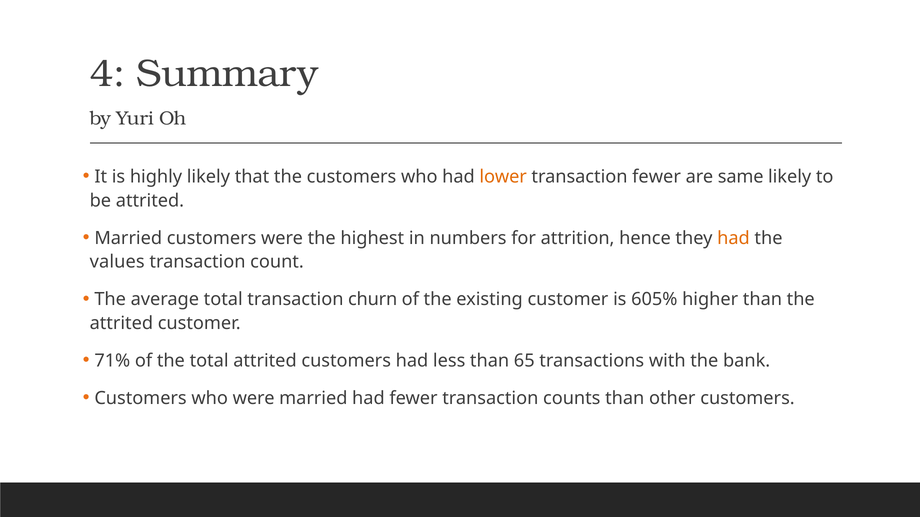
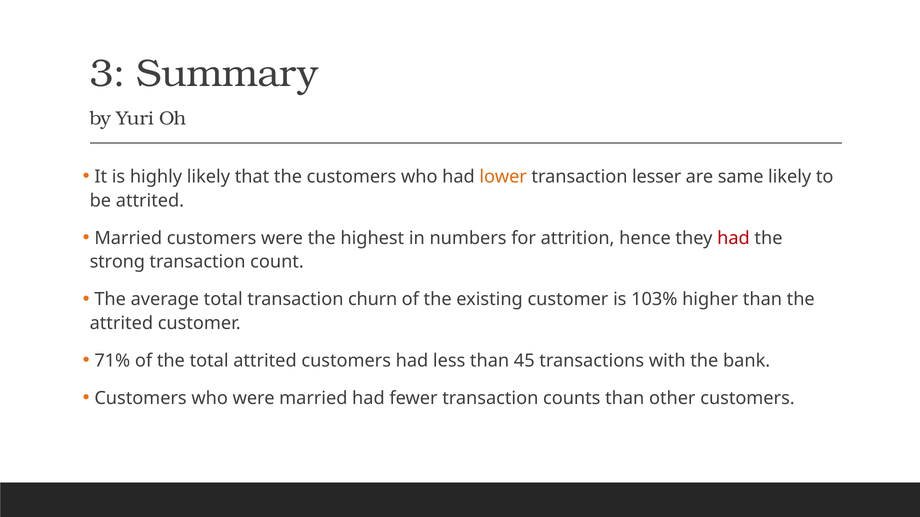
4: 4 -> 3
transaction fewer: fewer -> lesser
had at (733, 238) colour: orange -> red
values: values -> strong
605%: 605% -> 103%
65: 65 -> 45
